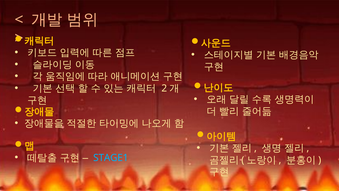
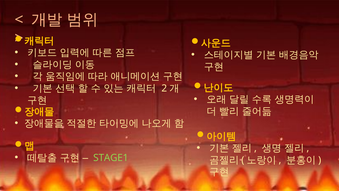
STAGE1 colour: light blue -> light green
